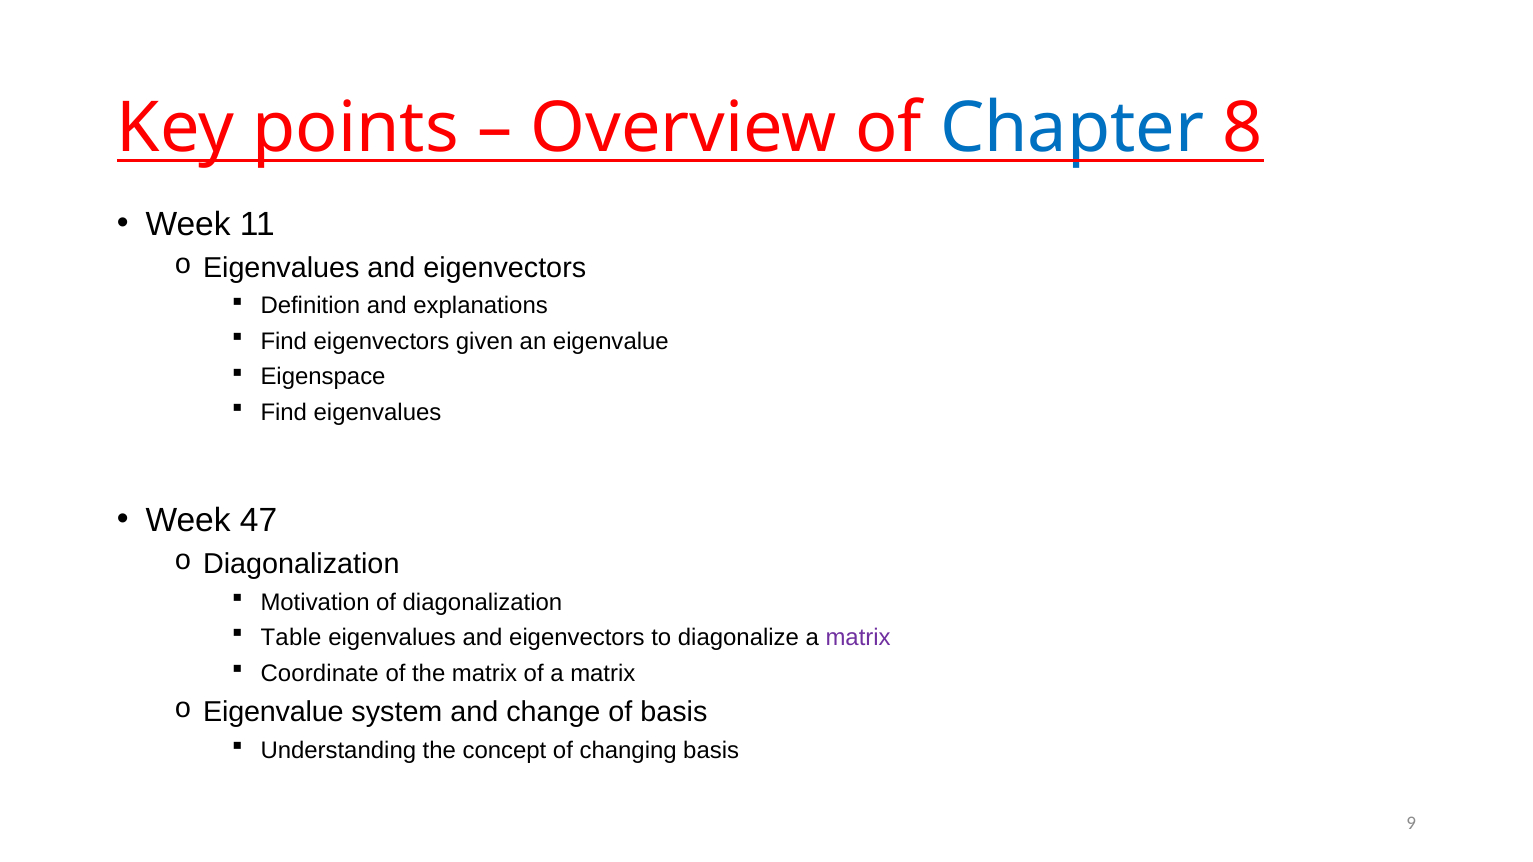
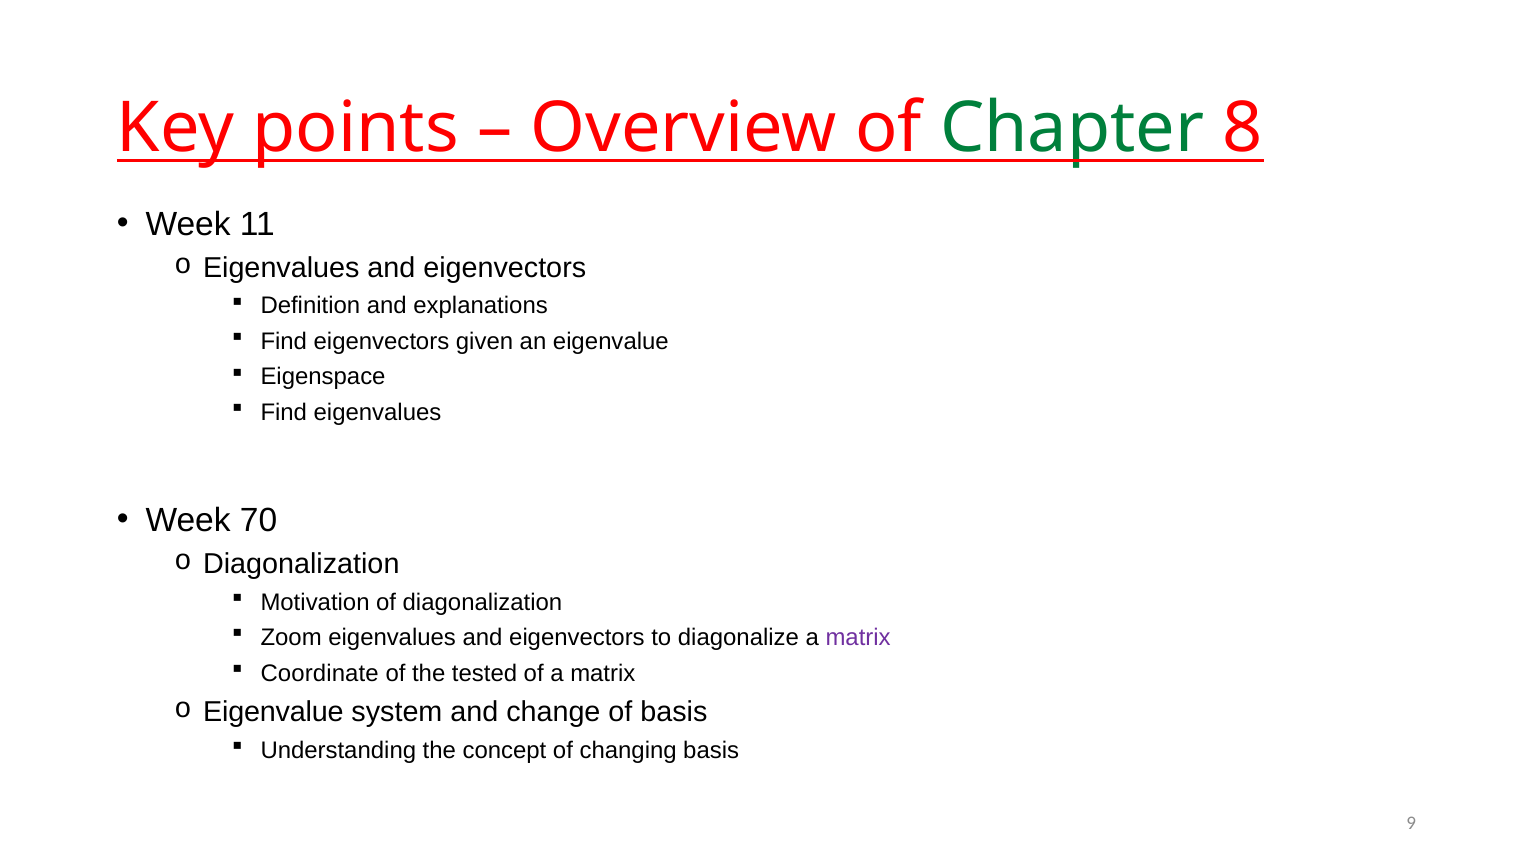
Chapter colour: blue -> green
47: 47 -> 70
Table: Table -> Zoom
the matrix: matrix -> tested
